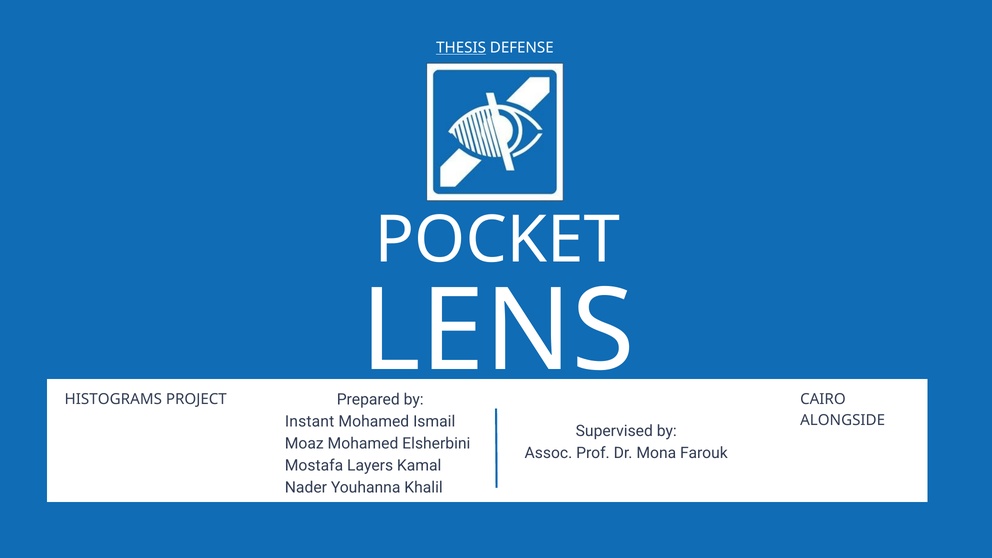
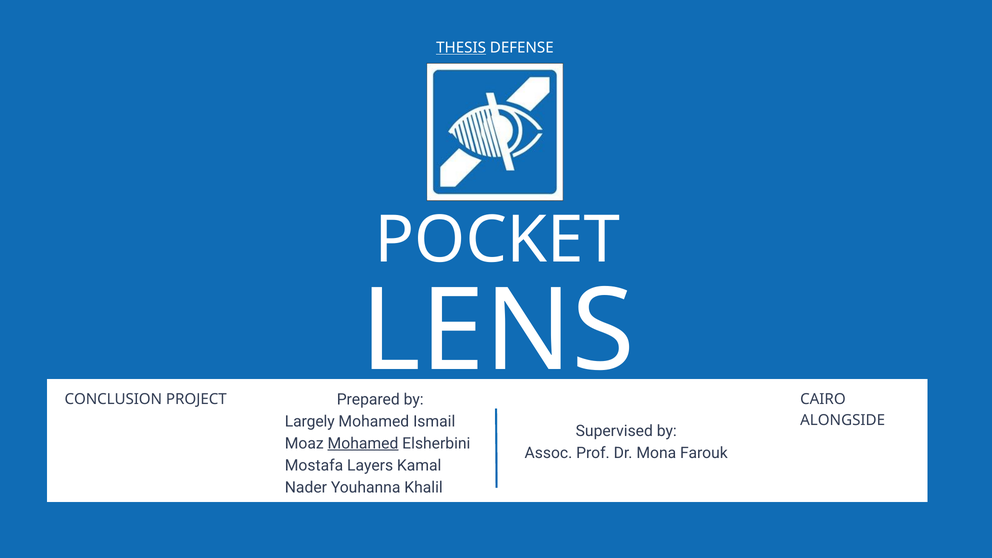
HISTOGRAMS: HISTOGRAMS -> CONCLUSION
Instant: Instant -> Largely
Mohamed at (363, 443) underline: none -> present
